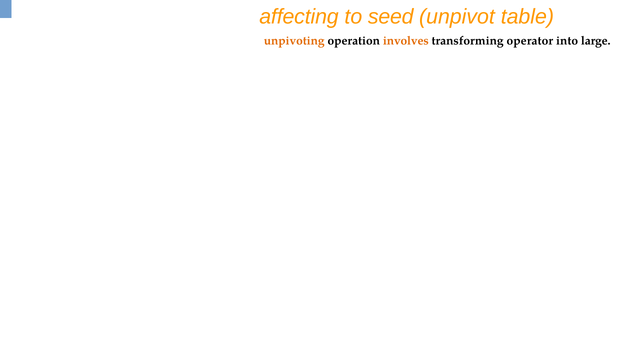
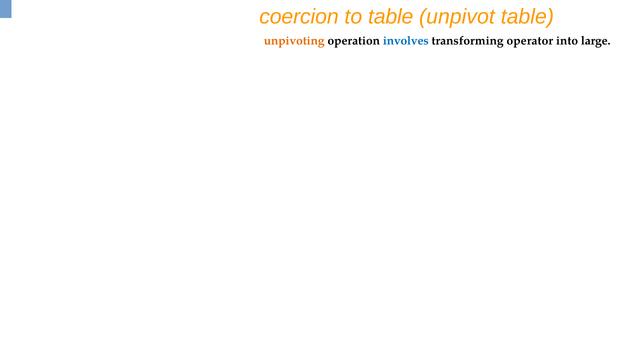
affecting: affecting -> coercion
to seed: seed -> table
involves colour: orange -> blue
